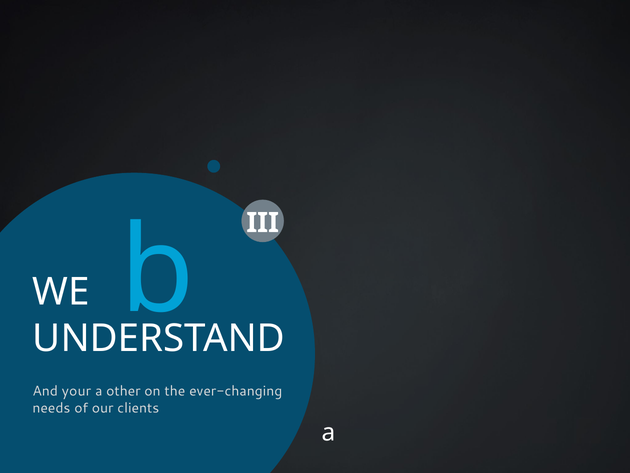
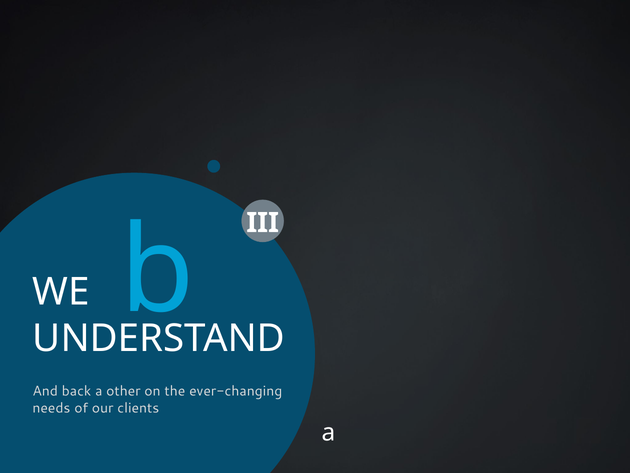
your: your -> back
